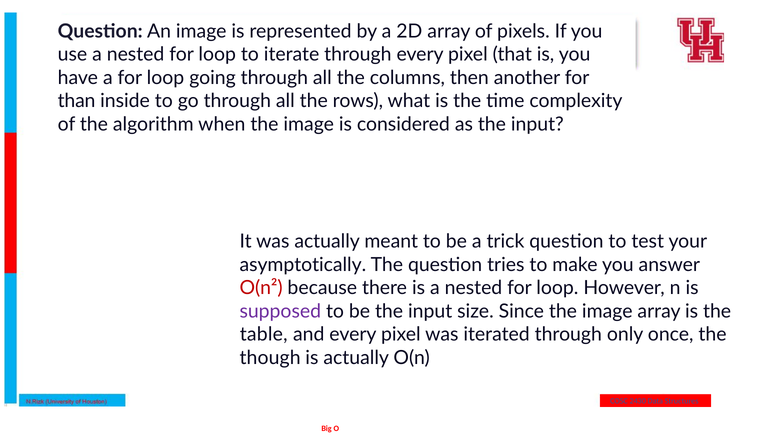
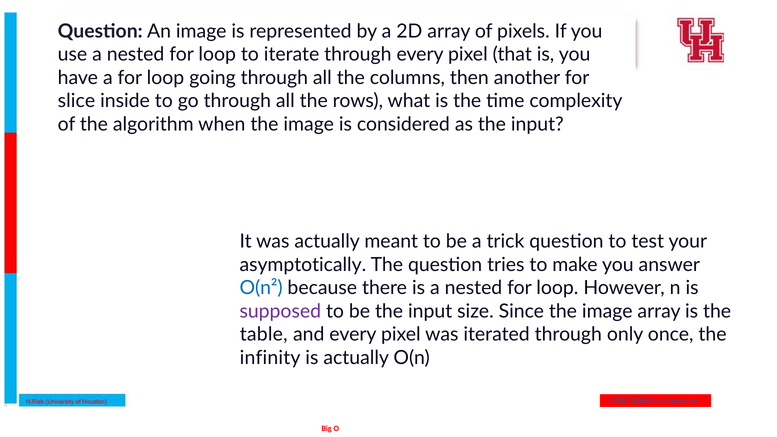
than: than -> slice
O(n² colour: red -> blue
though: though -> infinity
